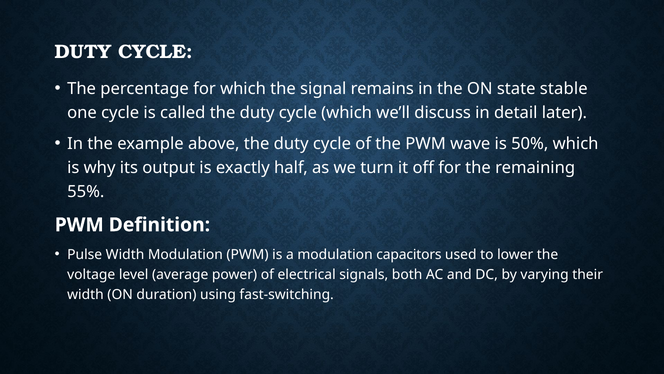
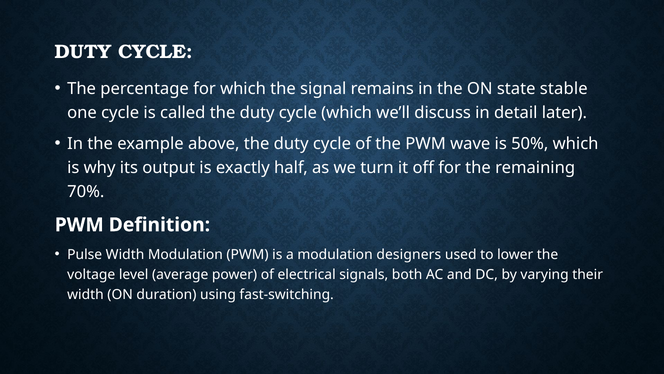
55%: 55% -> 70%
capacitors: capacitors -> designers
